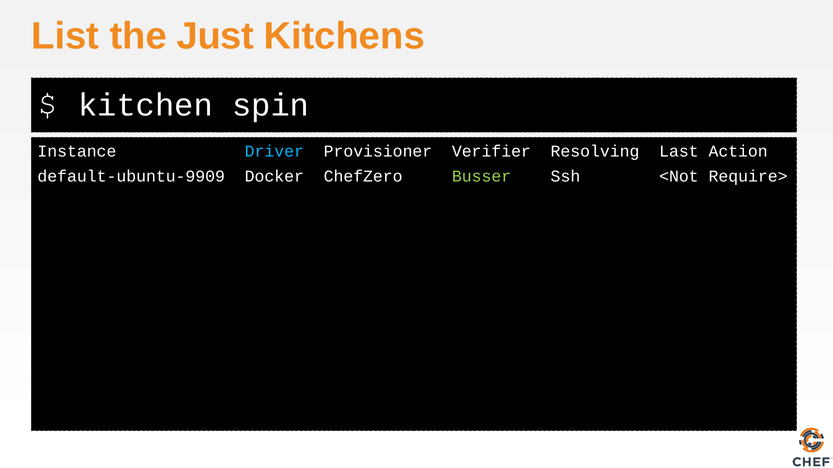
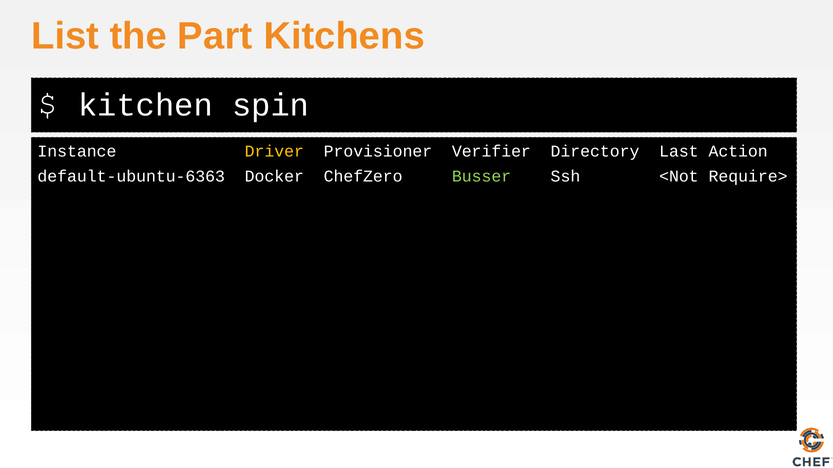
Just: Just -> Part
Driver colour: light blue -> yellow
Resolving: Resolving -> Directory
default-ubuntu-9909: default-ubuntu-9909 -> default-ubuntu-6363
